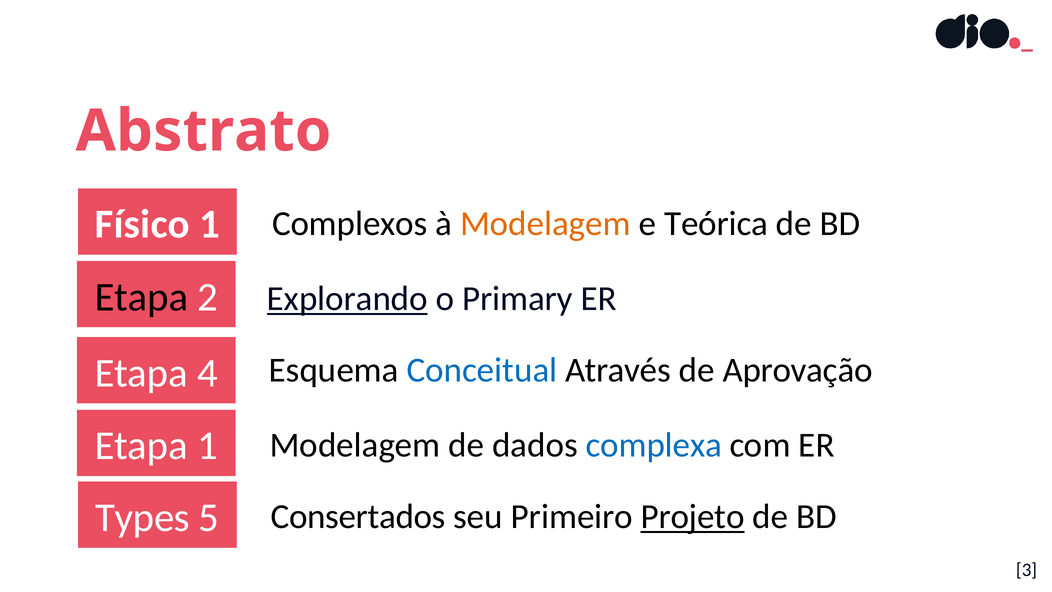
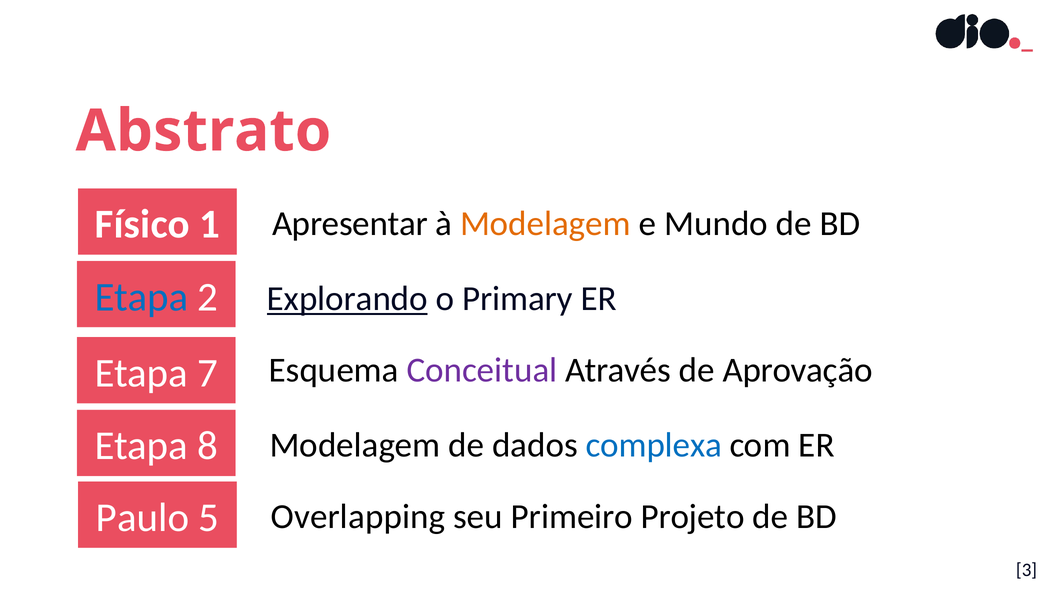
Complexos: Complexos -> Apresentar
Teórica: Teórica -> Mundo
Etapa at (141, 297) colour: black -> blue
4: 4 -> 7
Conceitual colour: blue -> purple
Etapa 1: 1 -> 8
Types: Types -> Paulo
Consertados: Consertados -> Overlapping
Projeto underline: present -> none
